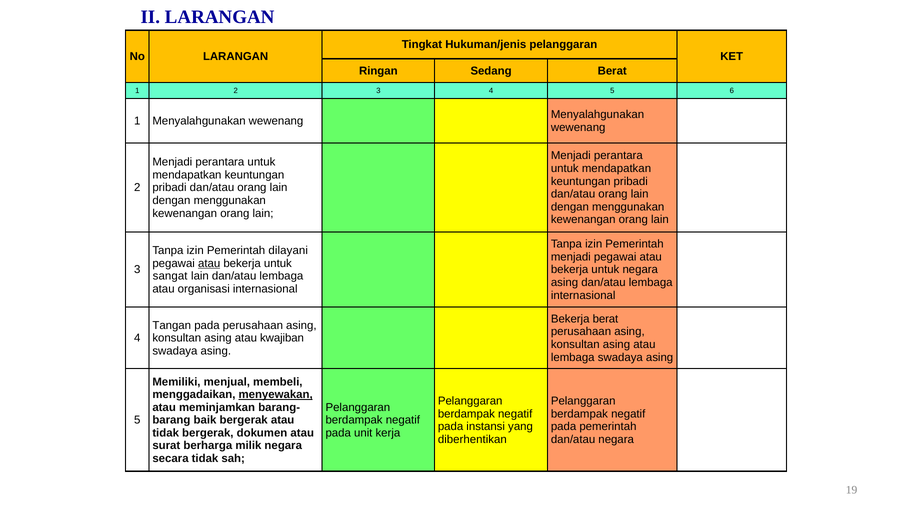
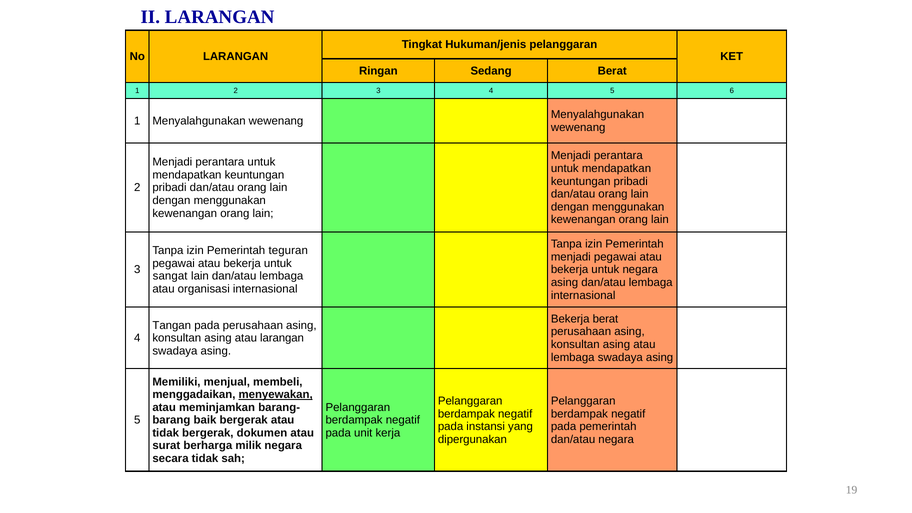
dilayani: dilayani -> teguran
atau at (209, 263) underline: present -> none
atau kwajiban: kwajiban -> larangan
diberhentikan: diberhentikan -> dipergunakan
